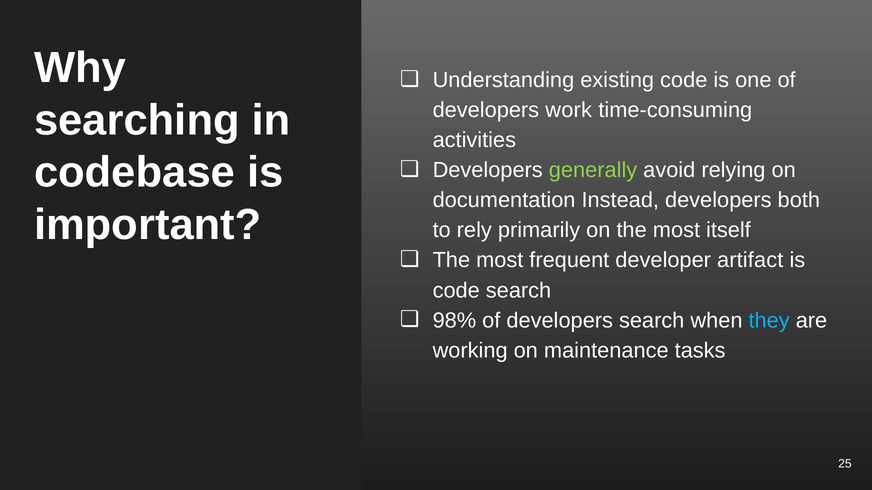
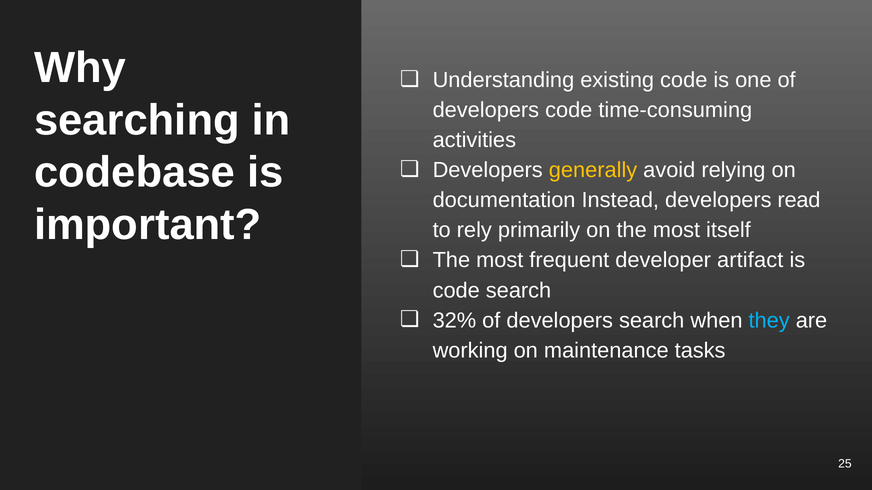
developers work: work -> code
generally colour: light green -> yellow
both: both -> read
98%: 98% -> 32%
